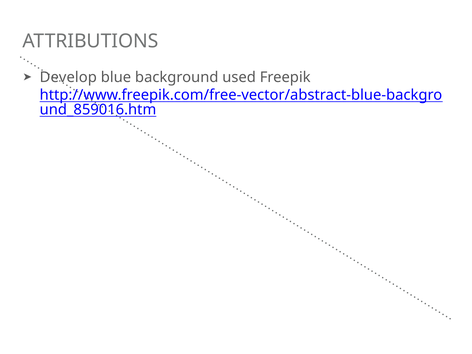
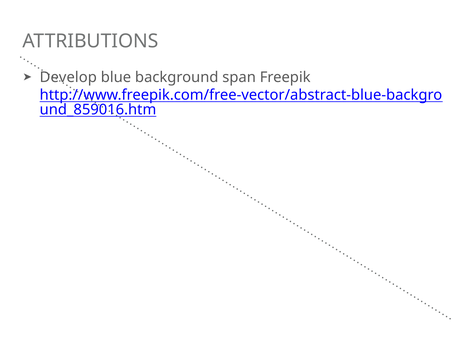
used: used -> span
